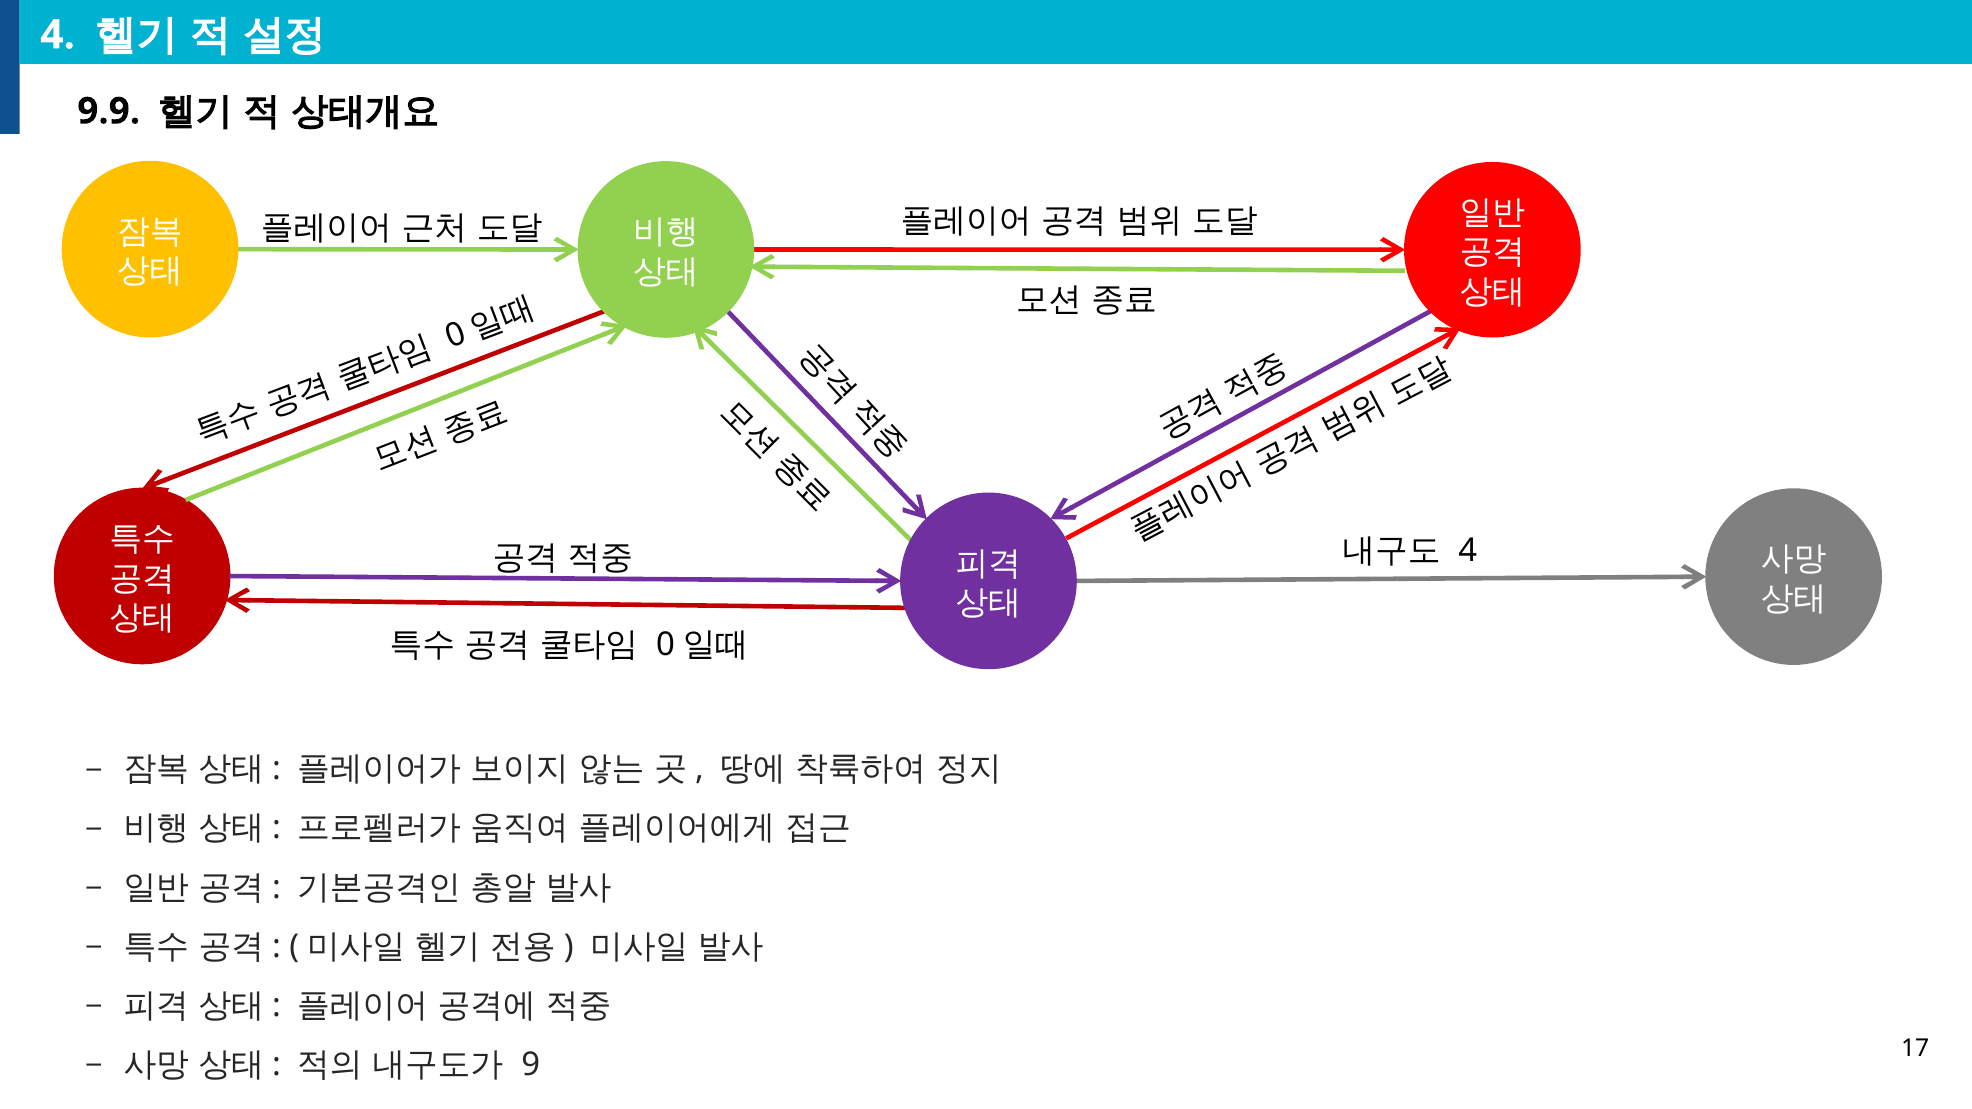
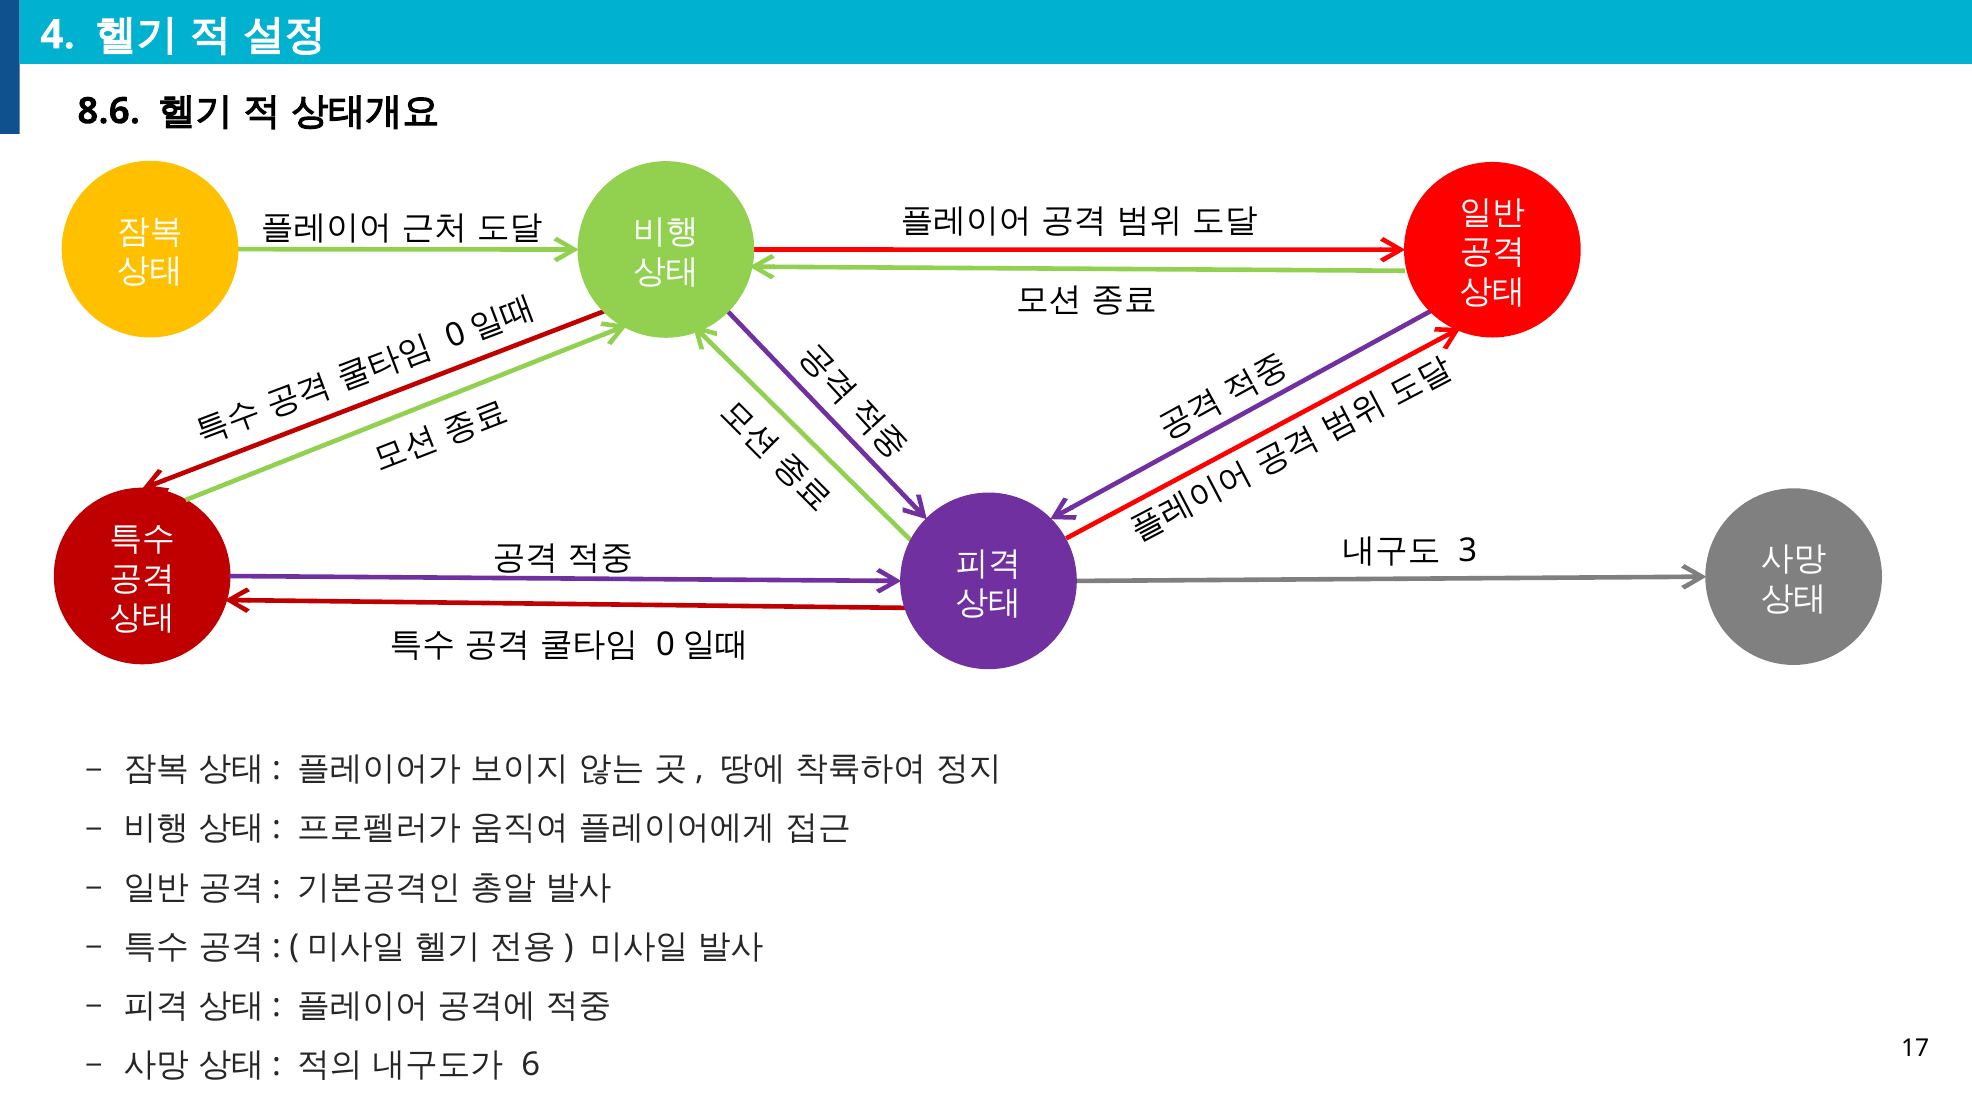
9.9: 9.9 -> 8.6
4 at (1468, 551): 4 -> 3
9: 9 -> 6
